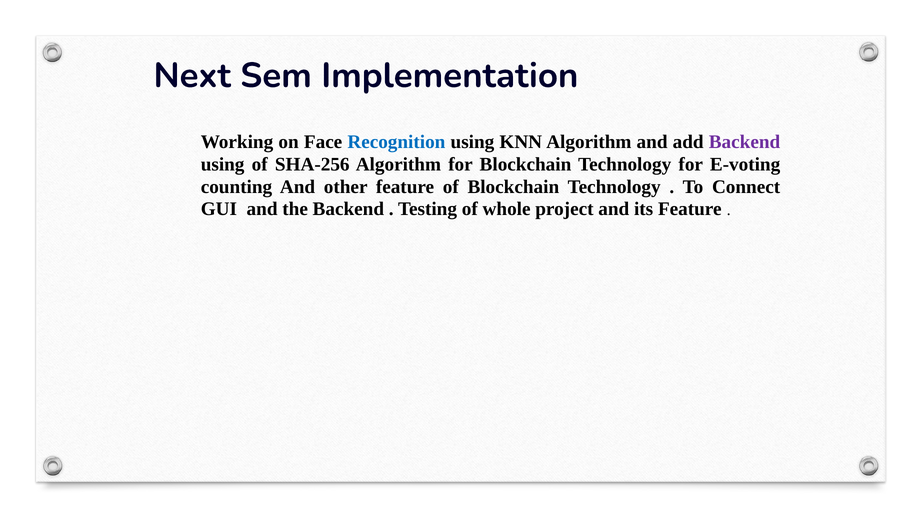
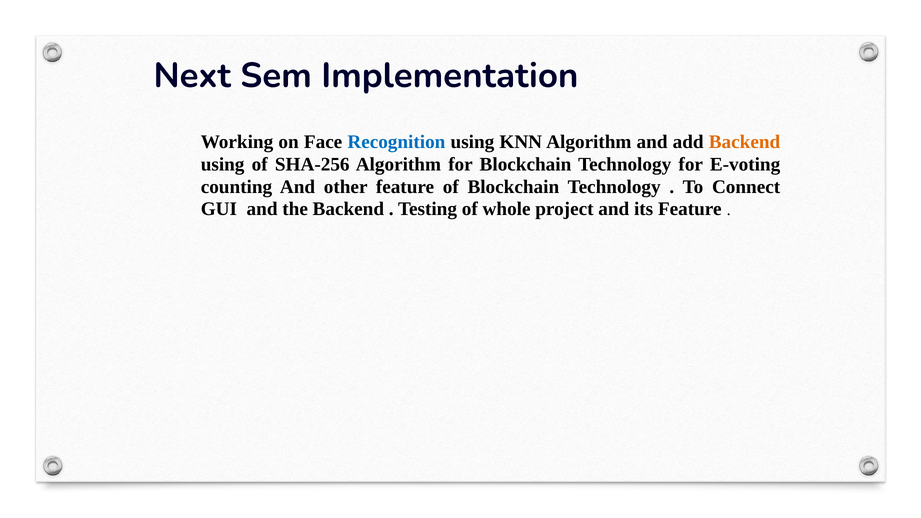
Backend at (745, 142) colour: purple -> orange
